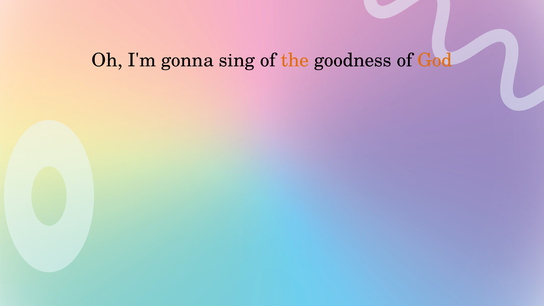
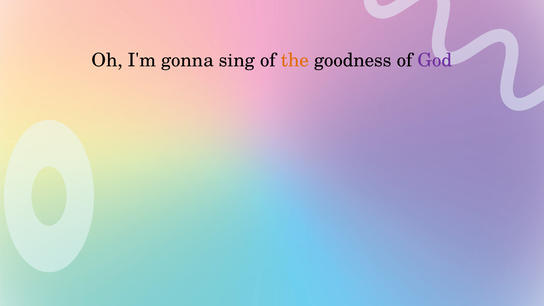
God colour: orange -> purple
